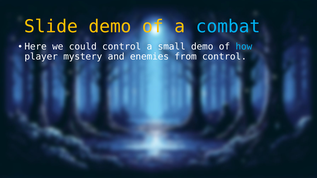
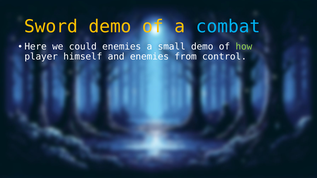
Slide: Slide -> Sword
could control: control -> enemies
how colour: light blue -> light green
mystery: mystery -> himself
